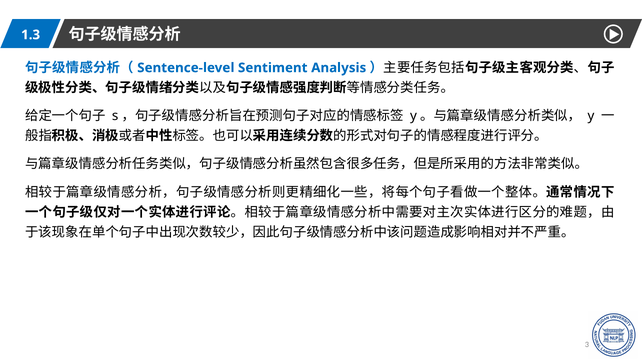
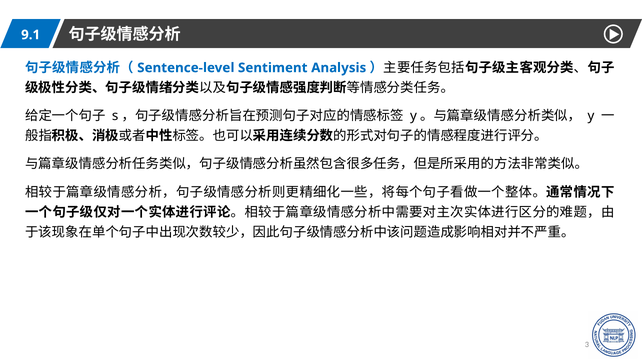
1.3: 1.3 -> 9.1
